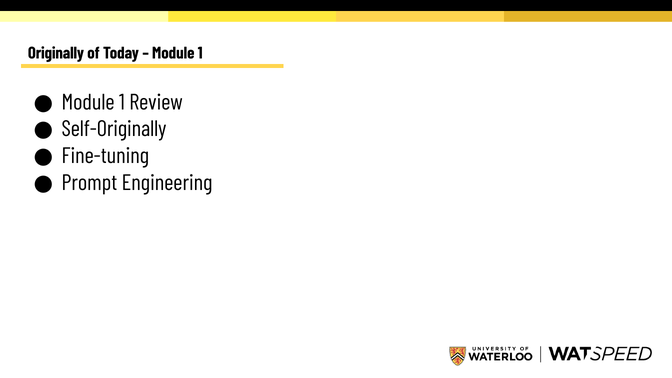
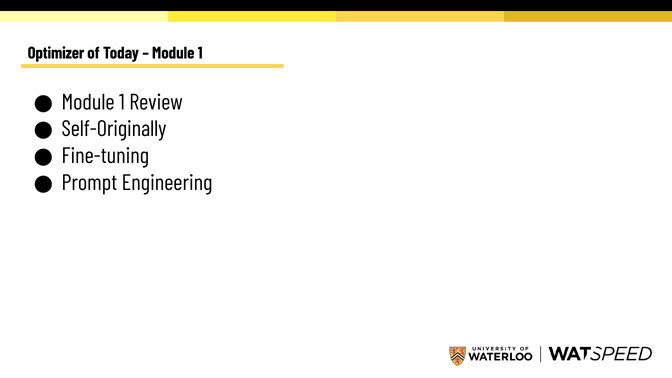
Originally: Originally -> Optimizer
